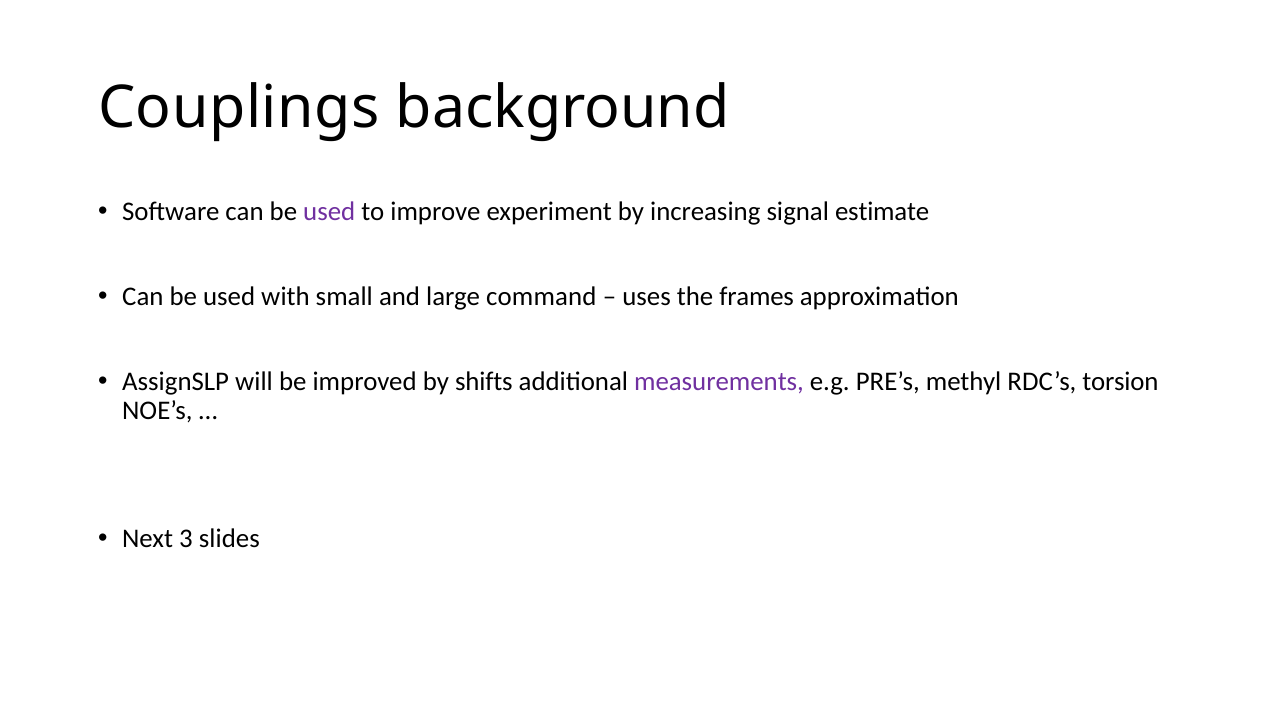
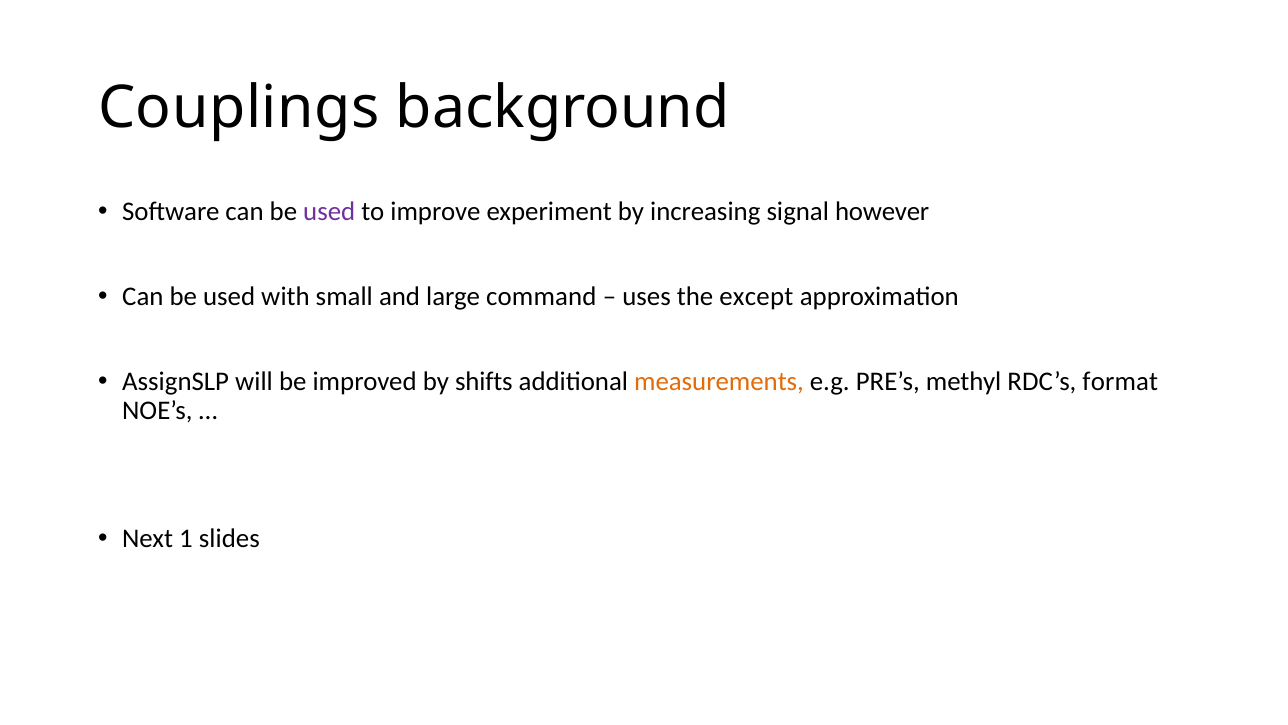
estimate: estimate -> however
frames: frames -> except
measurements colour: purple -> orange
torsion: torsion -> format
3: 3 -> 1
